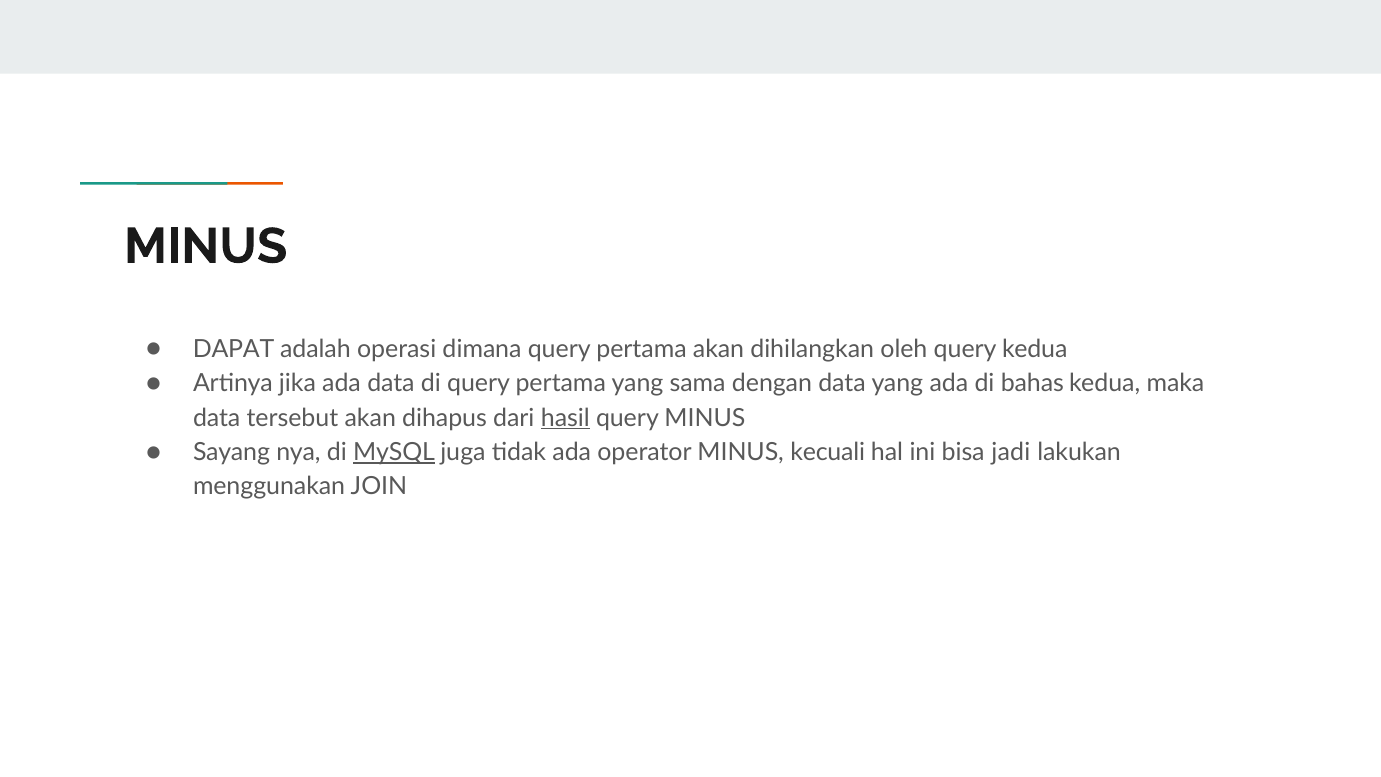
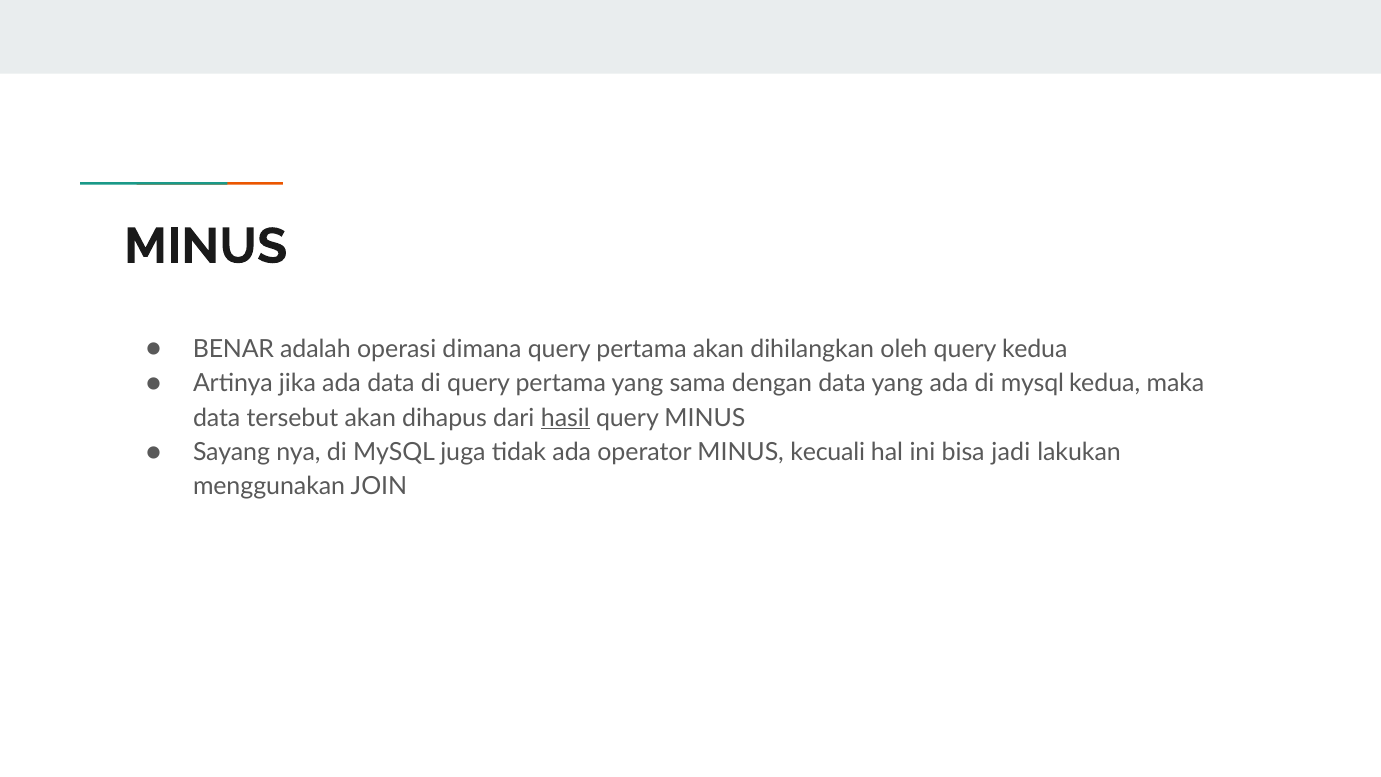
DAPAT: DAPAT -> BENAR
ada di bahas: bahas -> mysql
MySQL at (394, 452) underline: present -> none
